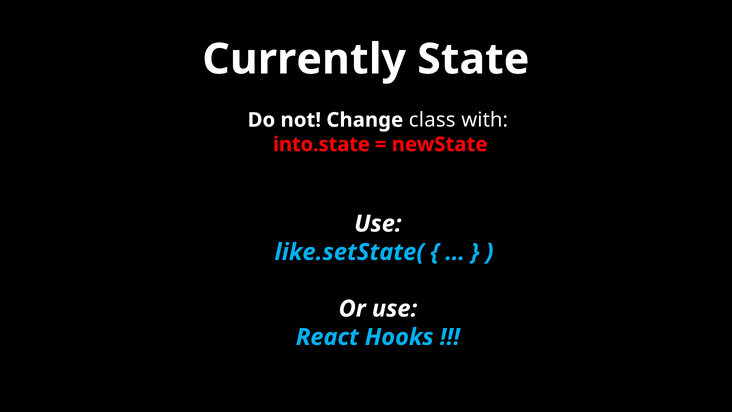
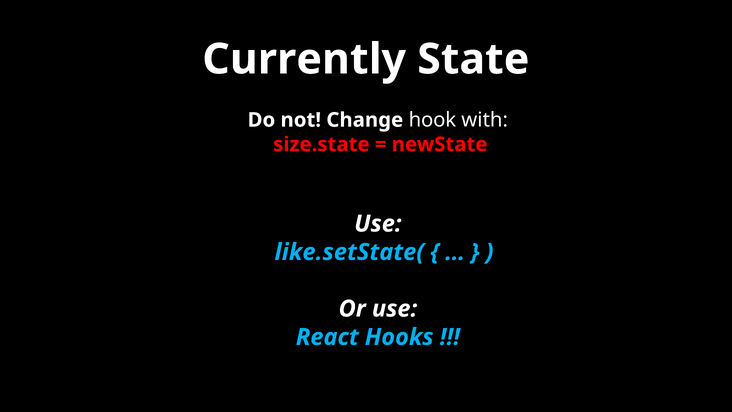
class: class -> hook
into.state: into.state -> size.state
